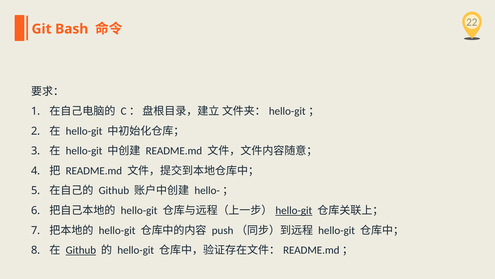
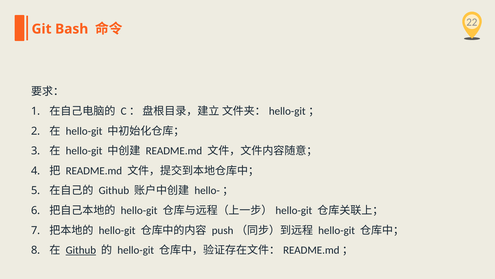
hello-git at (294, 210) underline: present -> none
